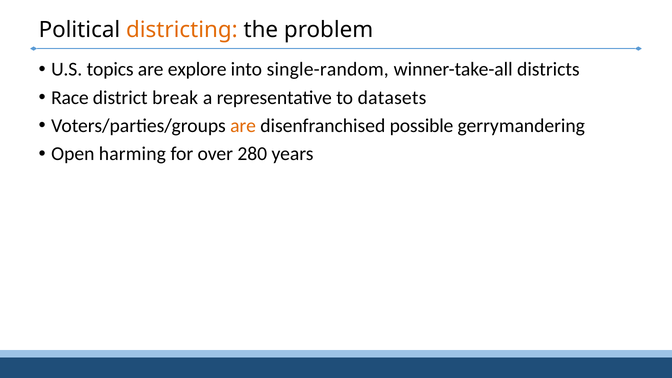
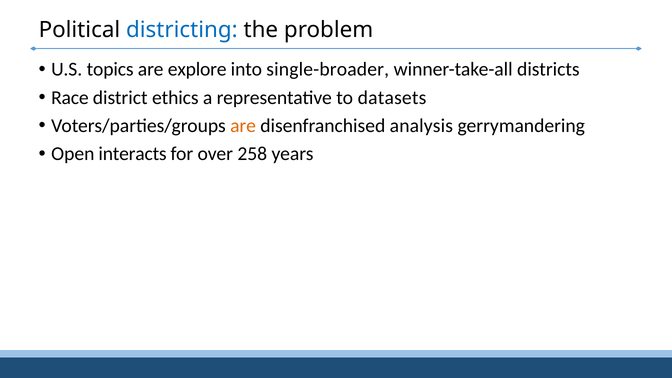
districting colour: orange -> blue
single-random: single-random -> single-broader
break: break -> ethics
possible: possible -> analysis
harming: harming -> interacts
280: 280 -> 258
